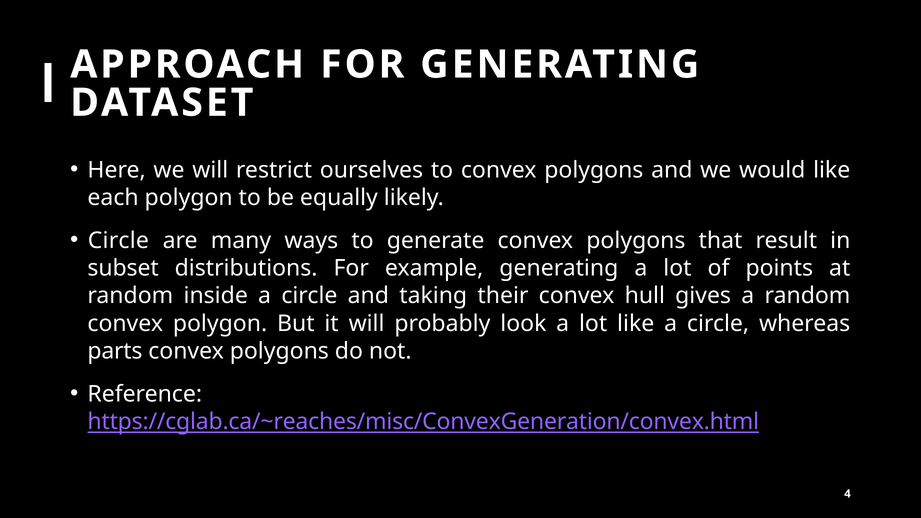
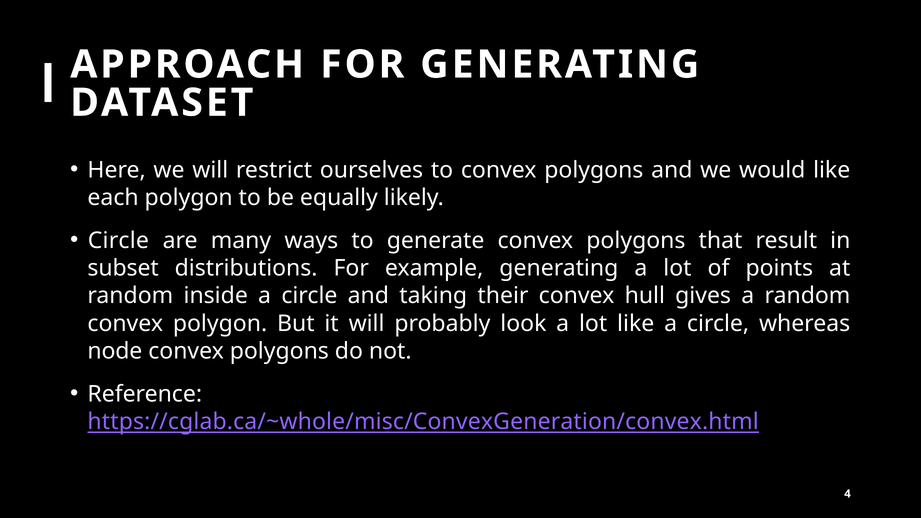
parts: parts -> node
https://cglab.ca/~reaches/misc/ConvexGeneration/convex.html: https://cglab.ca/~reaches/misc/ConvexGeneration/convex.html -> https://cglab.ca/~whole/misc/ConvexGeneration/convex.html
